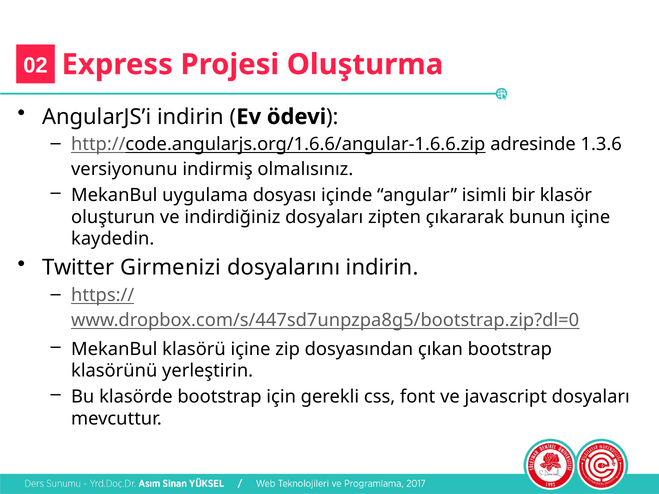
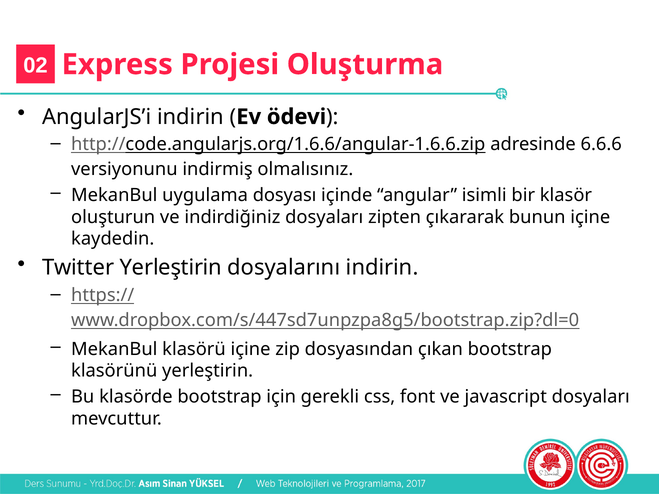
1.3.6: 1.3.6 -> 6.6.6
Twitter Girmenizi: Girmenizi -> Yerleştirin
